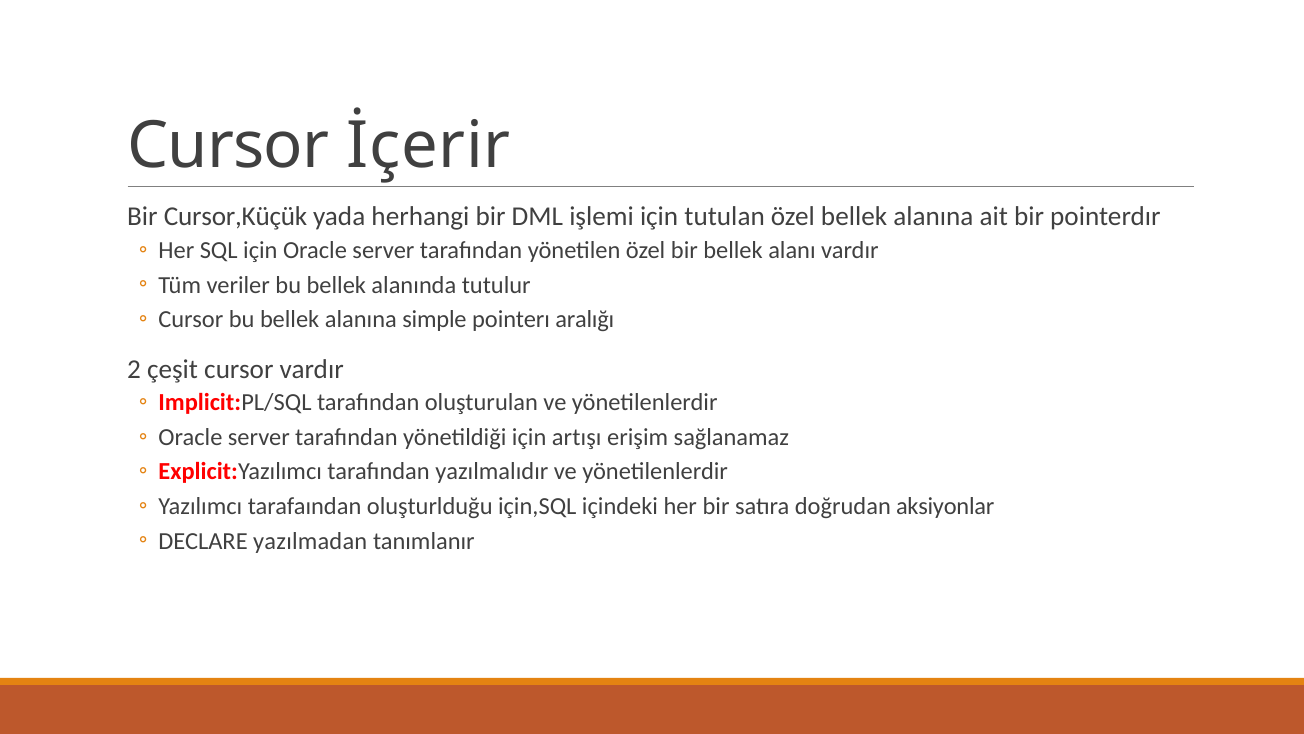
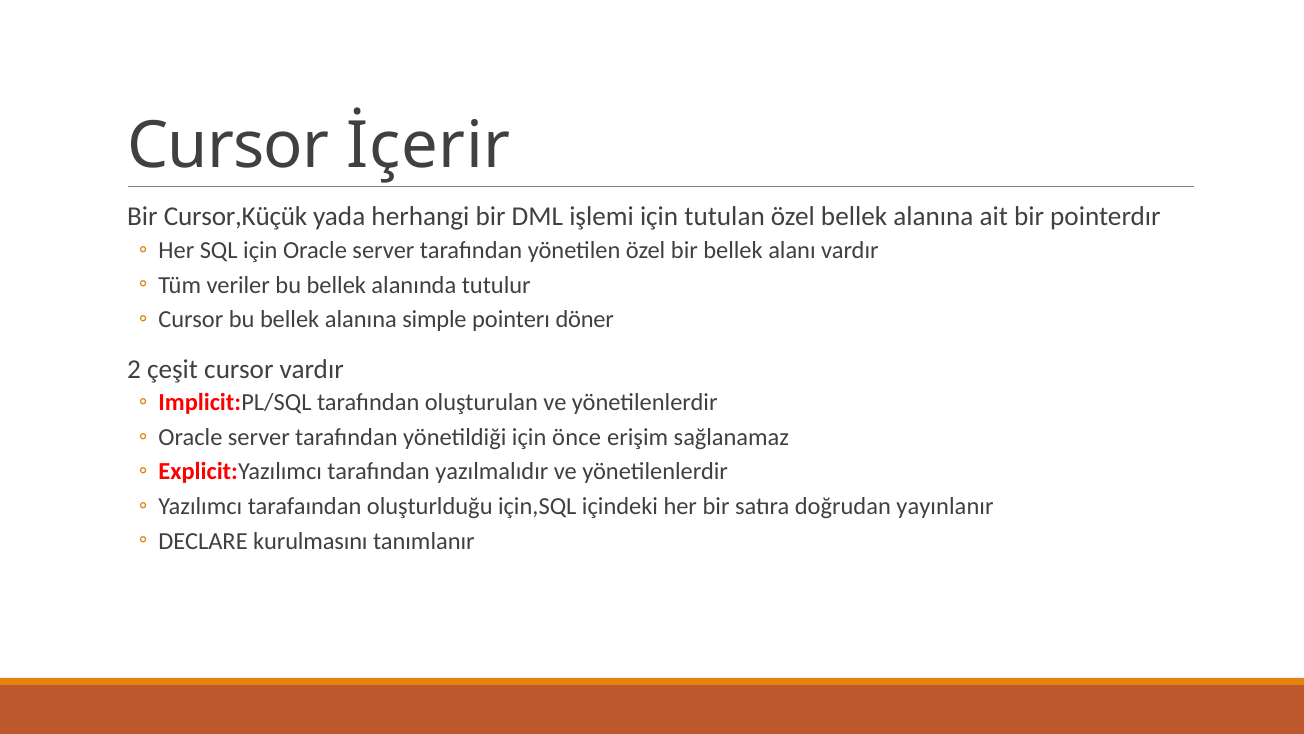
aralığı: aralığı -> döner
artışı: artışı -> önce
aksiyonlar: aksiyonlar -> yayınlanır
yazılmadan: yazılmadan -> kurulmasını
